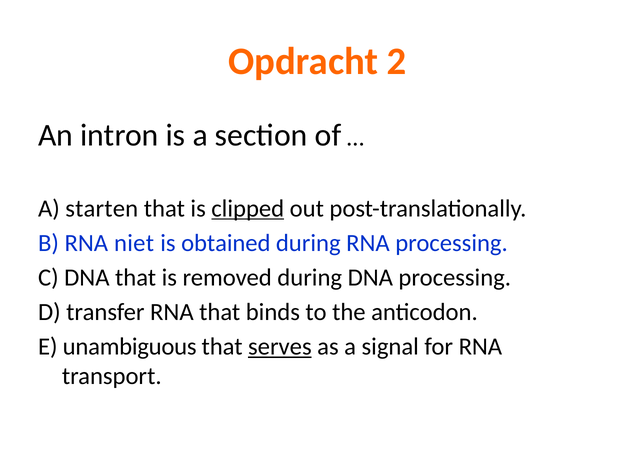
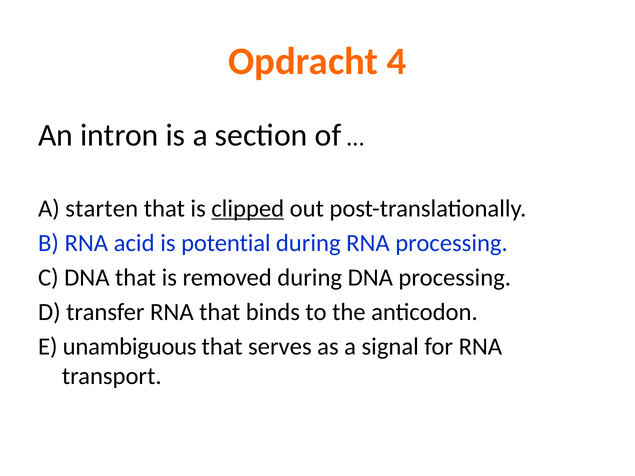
2: 2 -> 4
niet: niet -> acid
obtained: obtained -> potential
serves underline: present -> none
